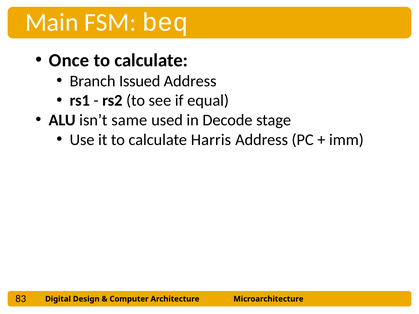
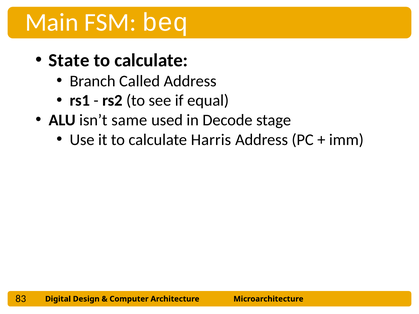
Once: Once -> State
Issued: Issued -> Called
